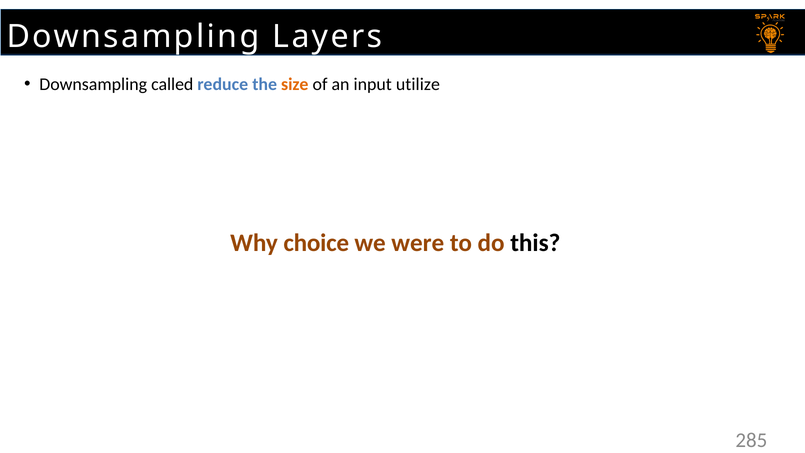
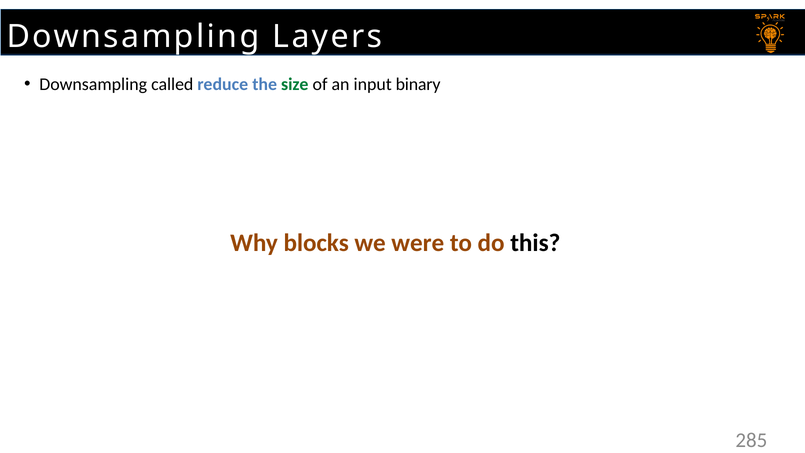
size colour: orange -> green
utilize: utilize -> binary
choice: choice -> blocks
